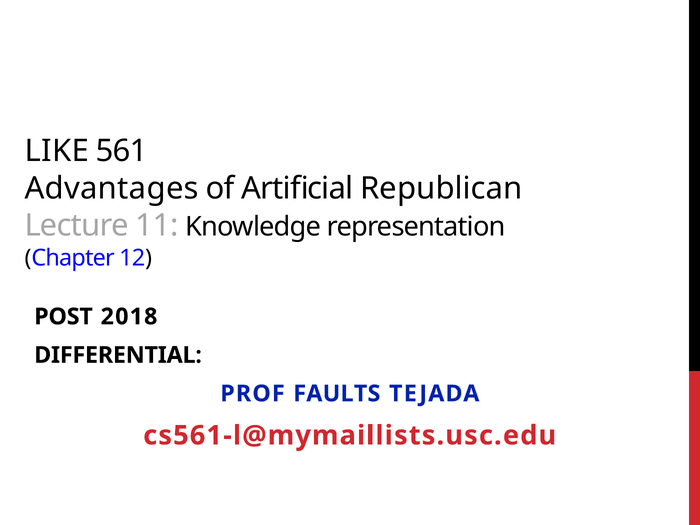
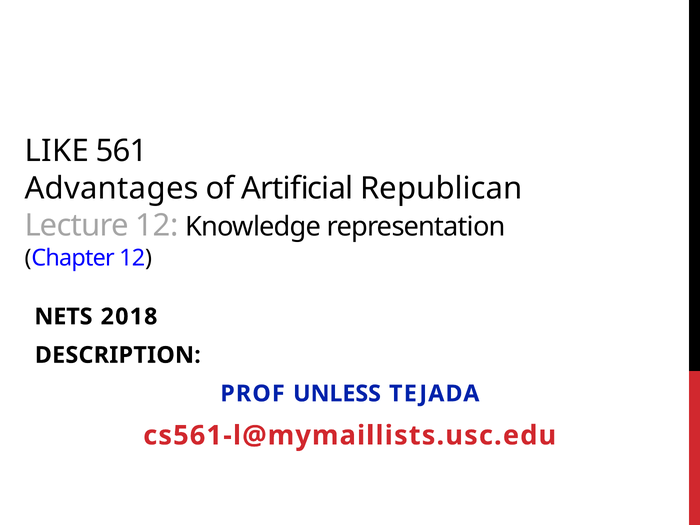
Lecture 11: 11 -> 12
POST: POST -> NETS
DIFFERENTIAL: DIFFERENTIAL -> DESCRIPTION
FAULTS: FAULTS -> UNLESS
